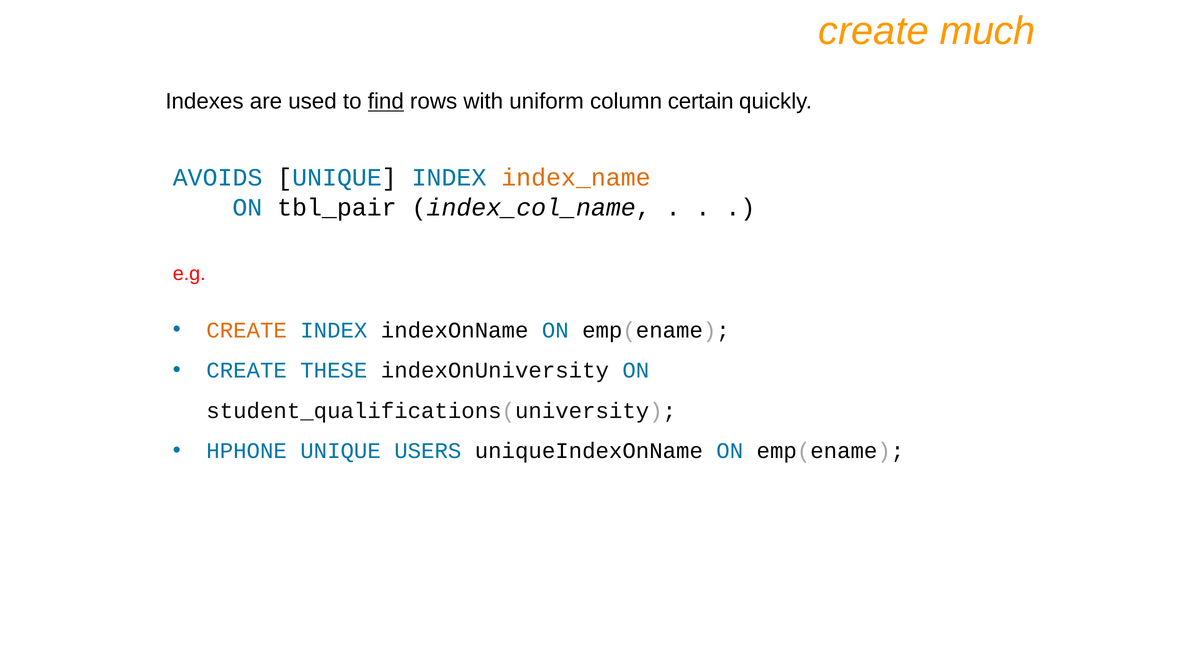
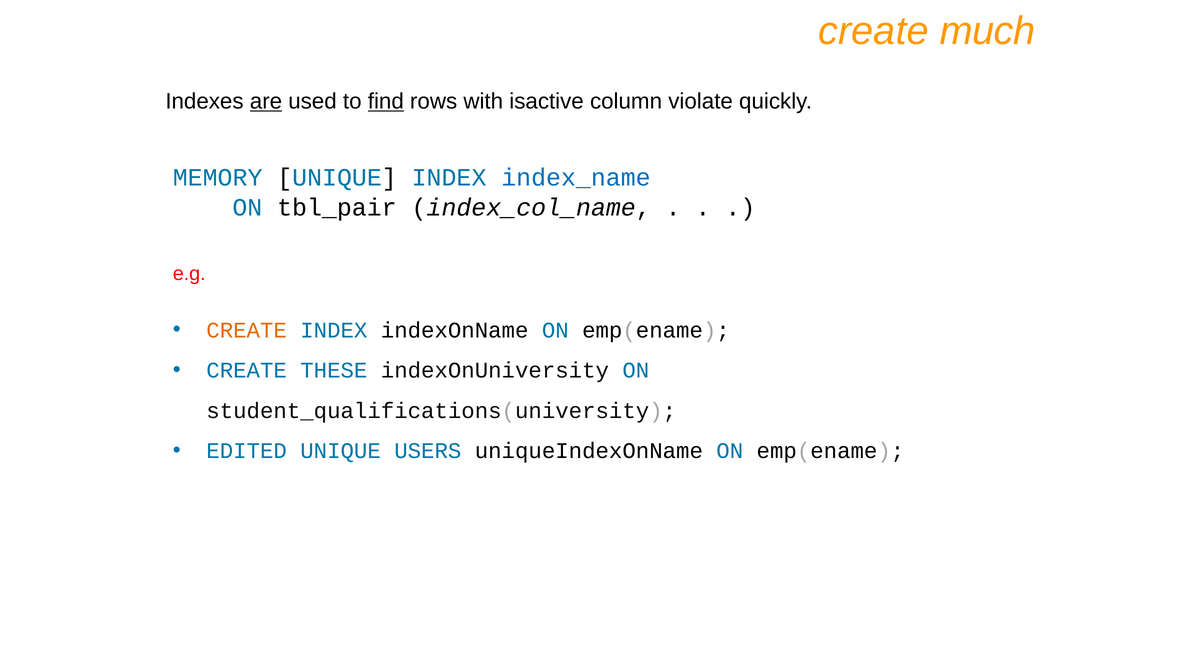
are underline: none -> present
uniform: uniform -> isactive
certain: certain -> violate
AVOIDS: AVOIDS -> MEMORY
index_name colour: orange -> blue
HPHONE: HPHONE -> EDITED
